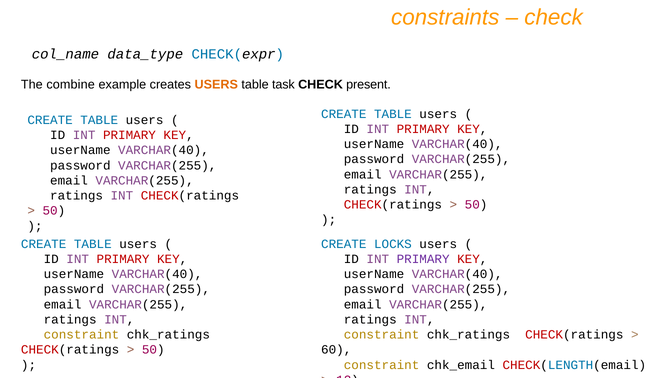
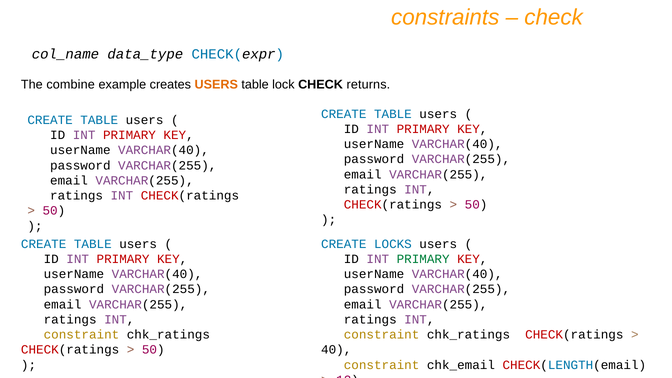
task: task -> lock
present: present -> returns
PRIMARY at (423, 259) colour: purple -> green
60: 60 -> 40
